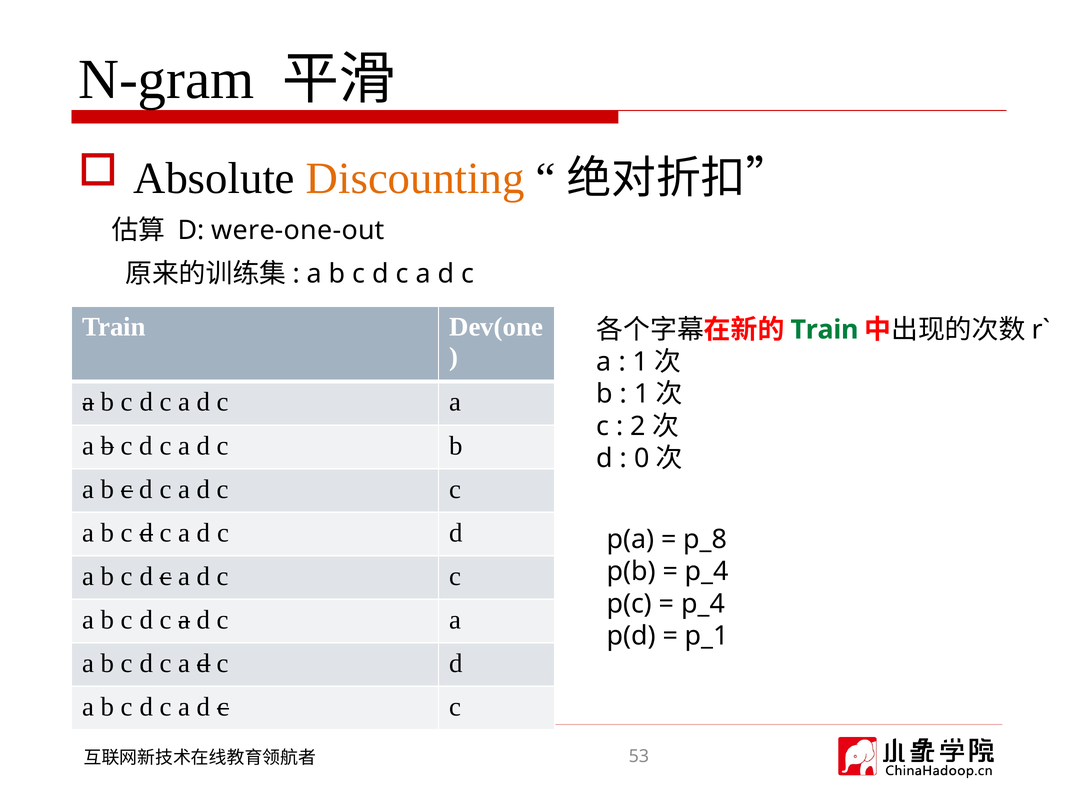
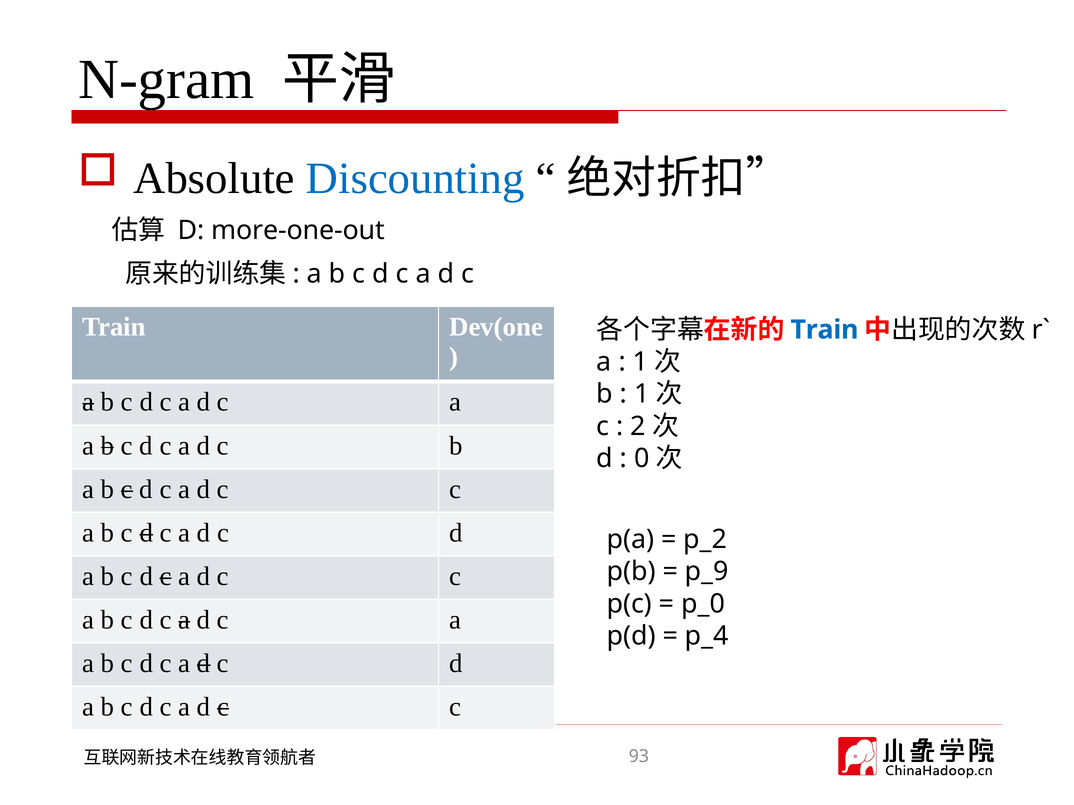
Discounting colour: orange -> blue
were-one-out: were-one-out -> more-one-out
Train at (825, 330) colour: green -> blue
p_8: p_8 -> p_2
p_4 at (707, 572): p_4 -> p_9
p_4 at (703, 604): p_4 -> p_0
p_1: p_1 -> p_4
53: 53 -> 93
